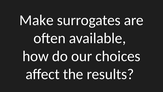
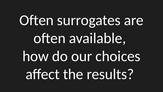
Make at (36, 20): Make -> Often
